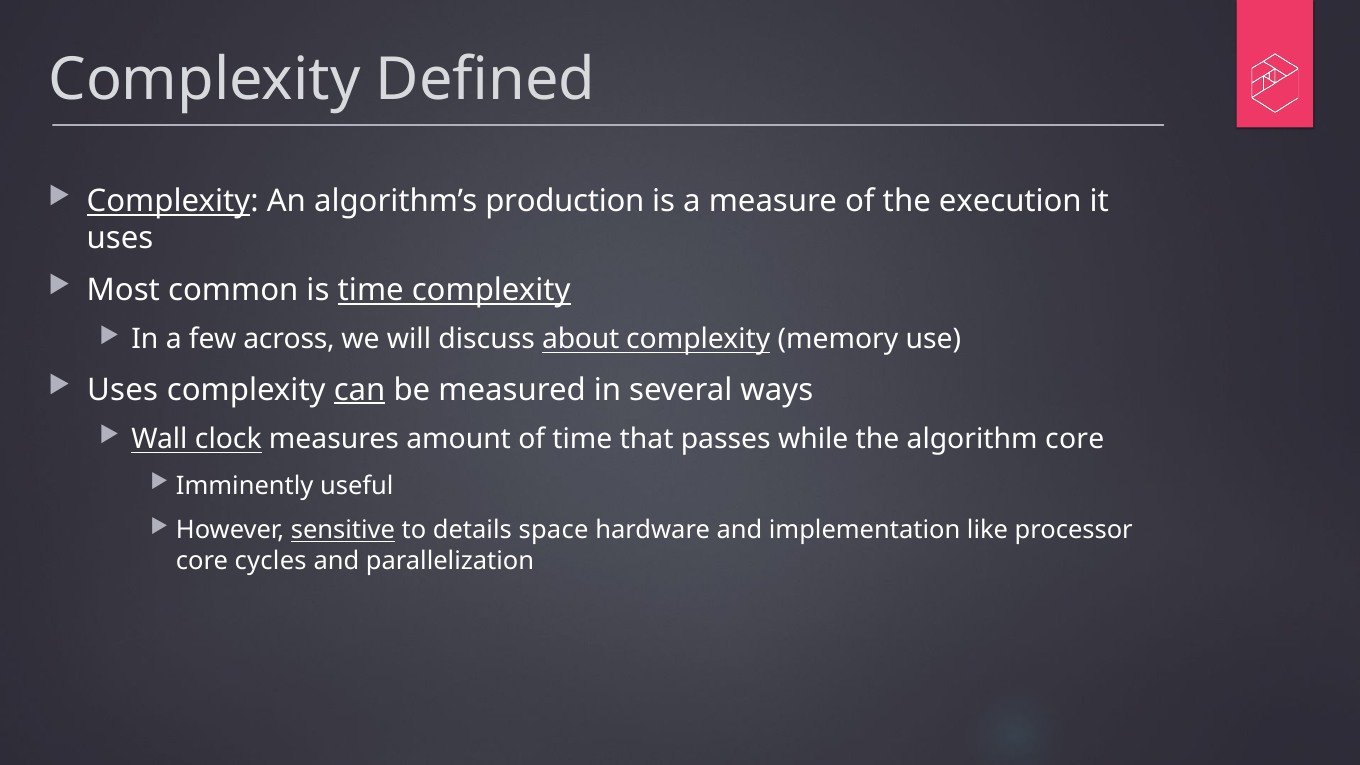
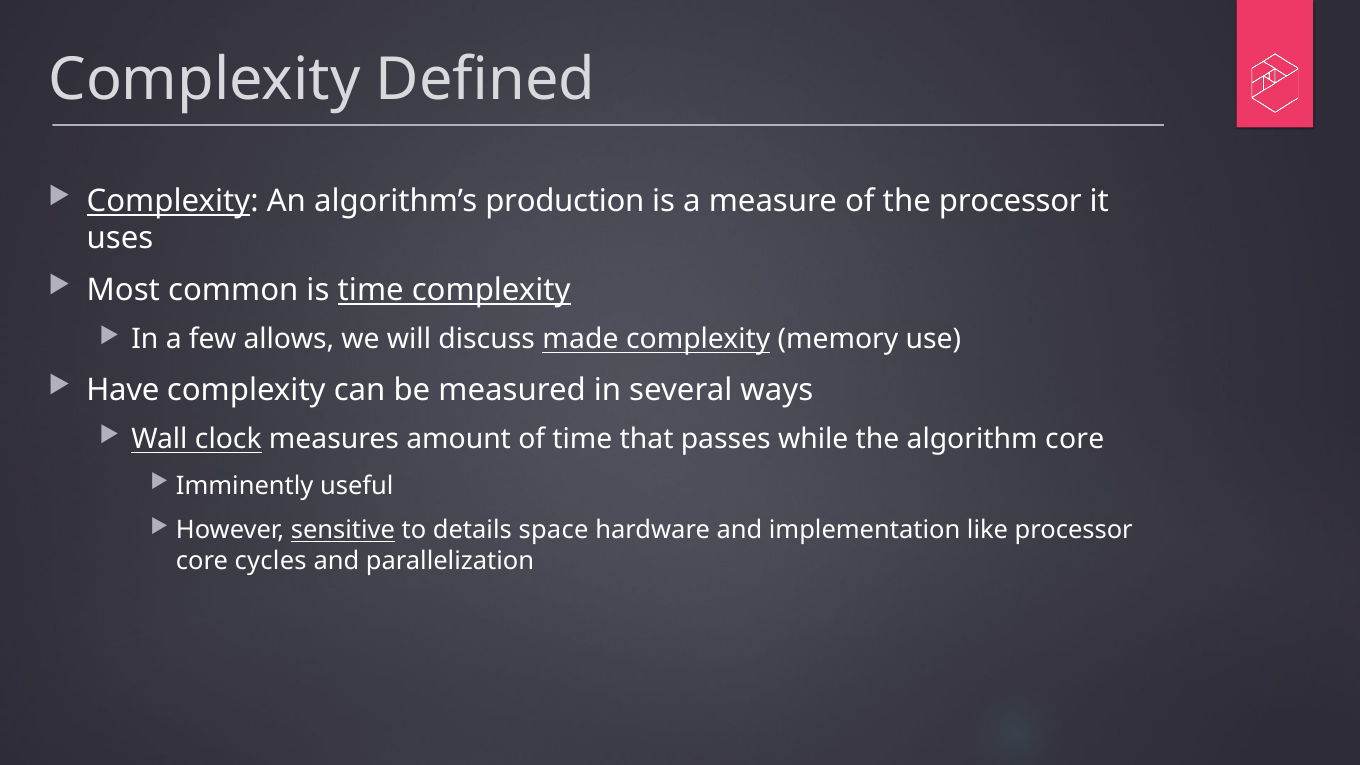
the execution: execution -> processor
across: across -> allows
about: about -> made
Uses at (123, 390): Uses -> Have
can underline: present -> none
